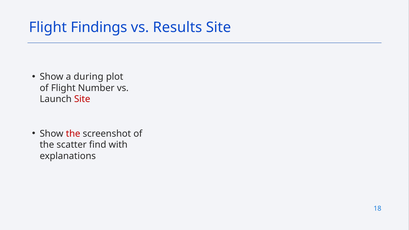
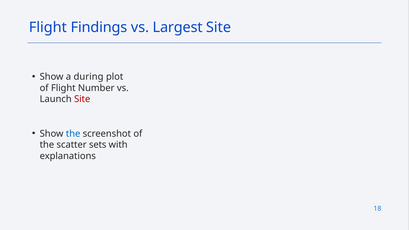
Results: Results -> Largest
the at (73, 134) colour: red -> blue
find: find -> sets
